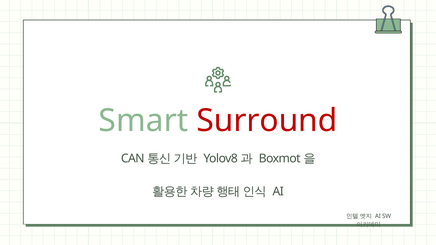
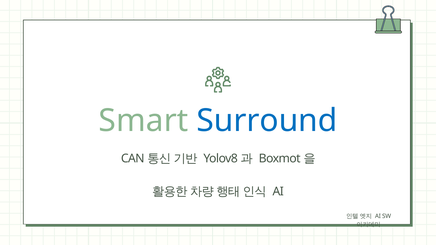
Surround colour: red -> blue
